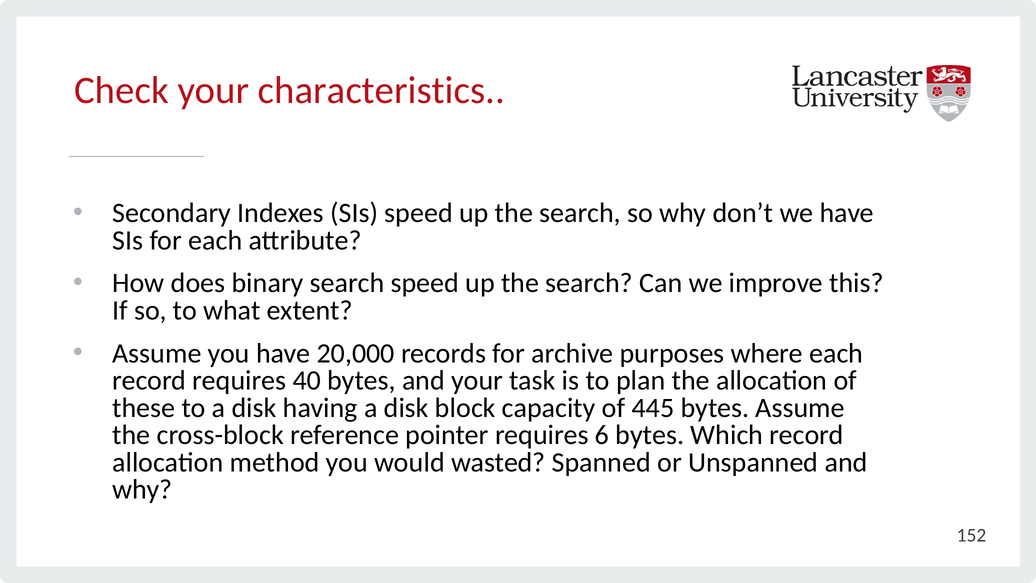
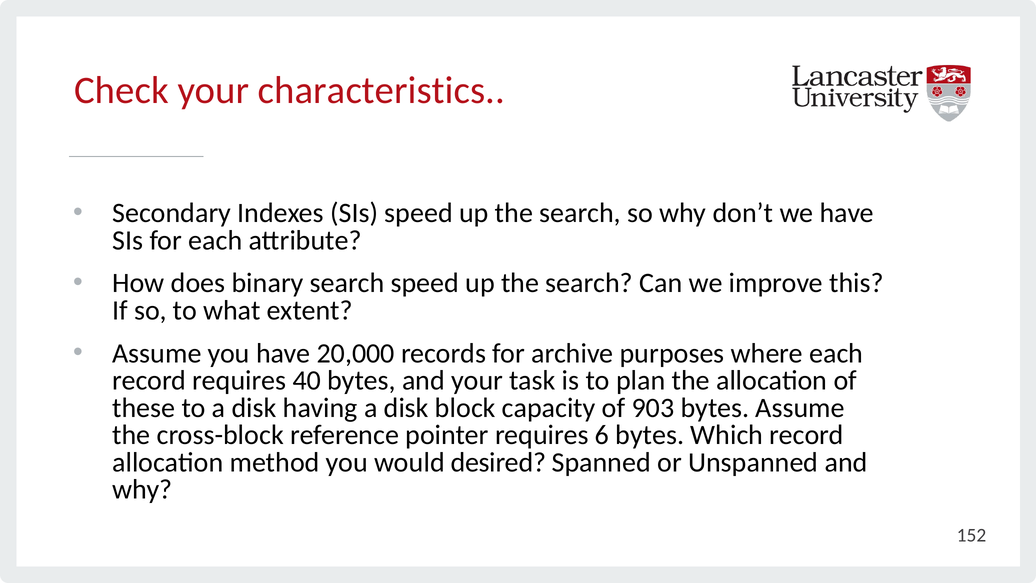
445: 445 -> 903
wasted: wasted -> desired
